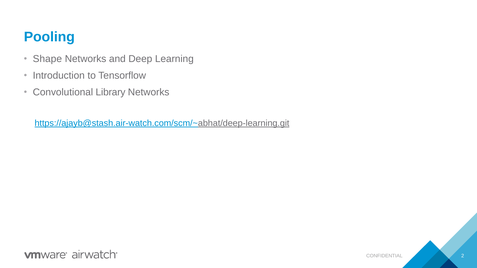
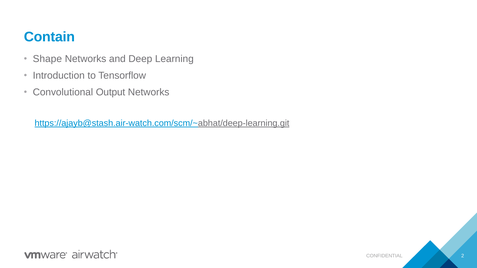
Pooling: Pooling -> Contain
Library: Library -> Output
